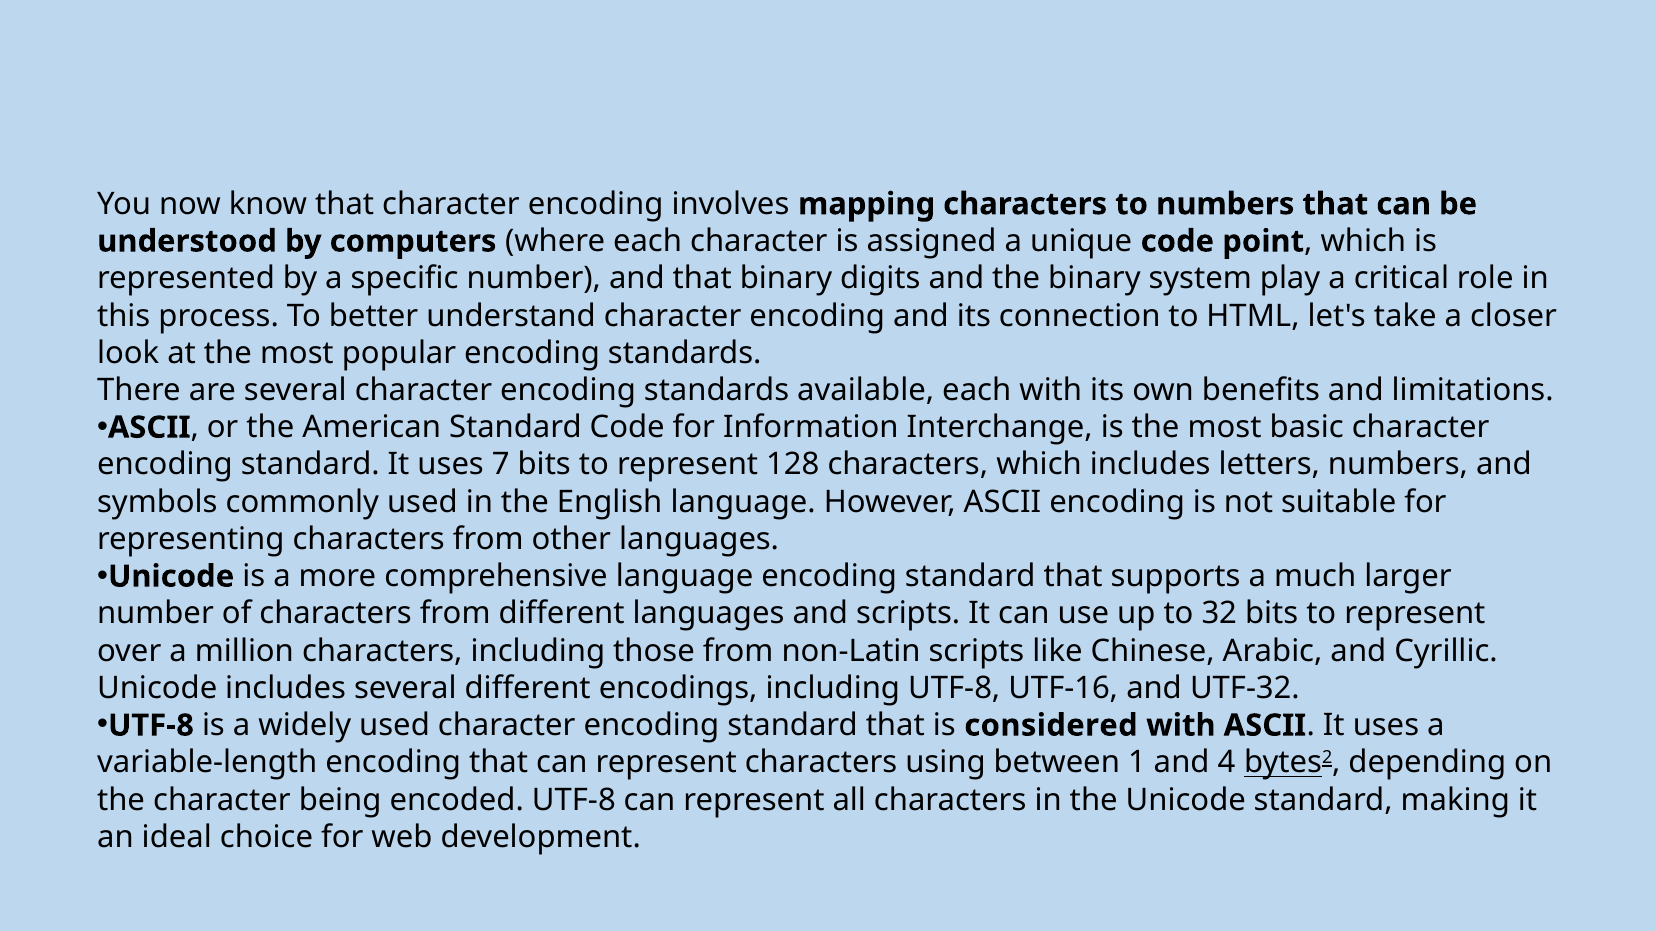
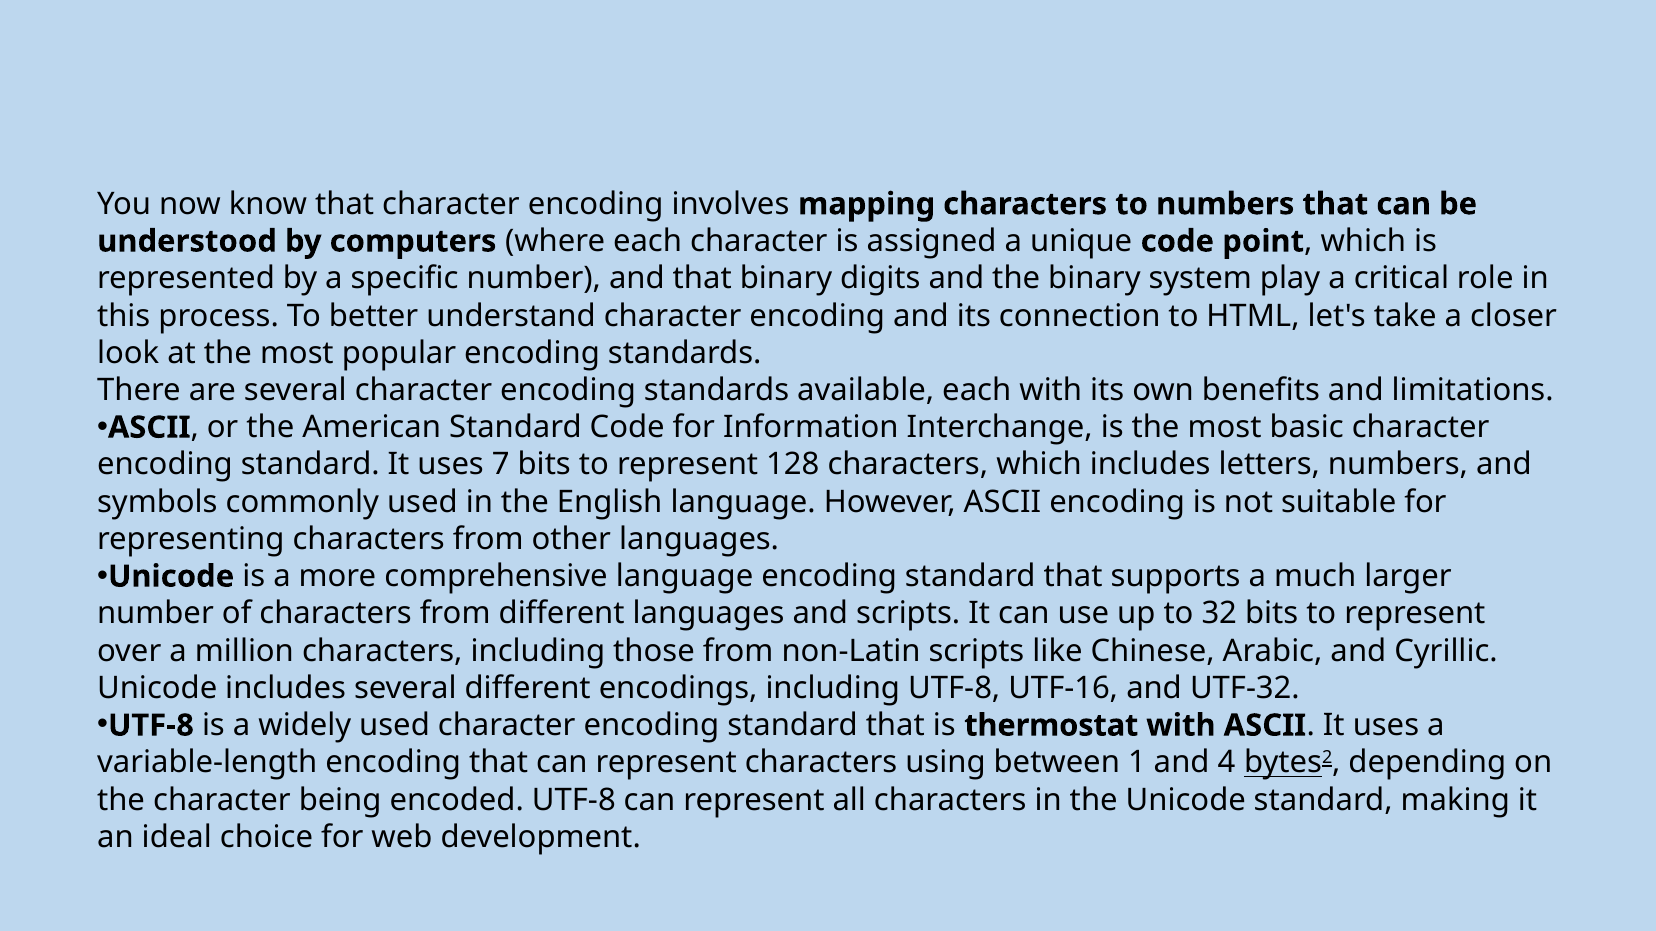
considered: considered -> thermostat
